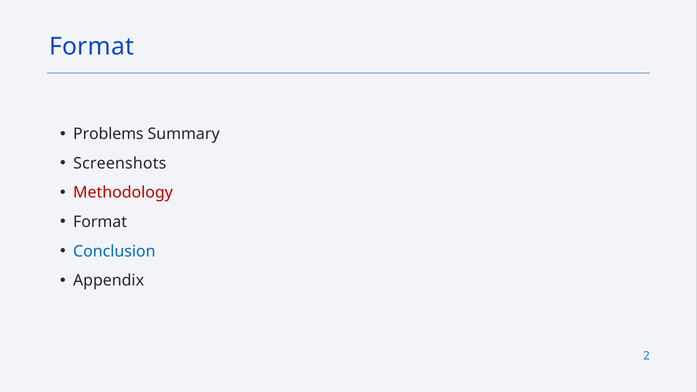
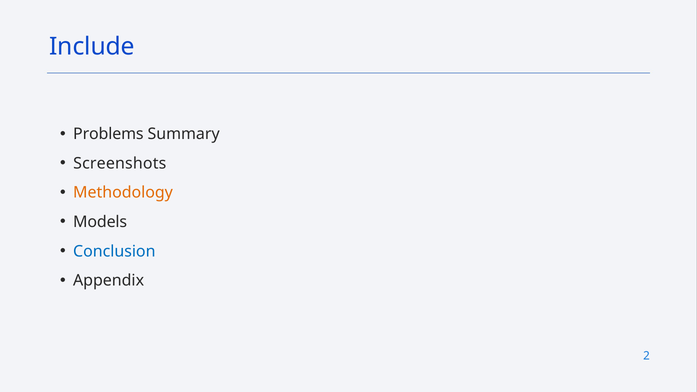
Format at (92, 47): Format -> Include
Methodology colour: red -> orange
Format at (100, 222): Format -> Models
